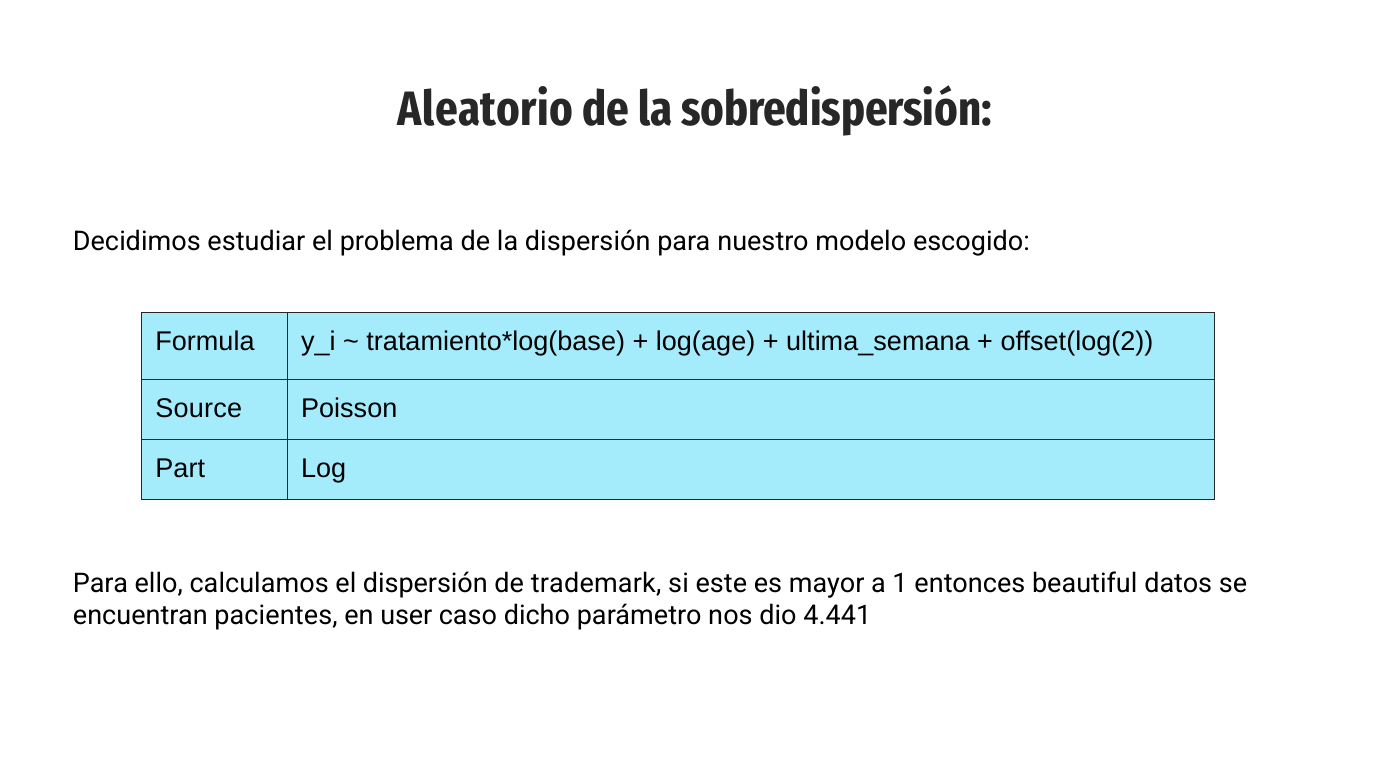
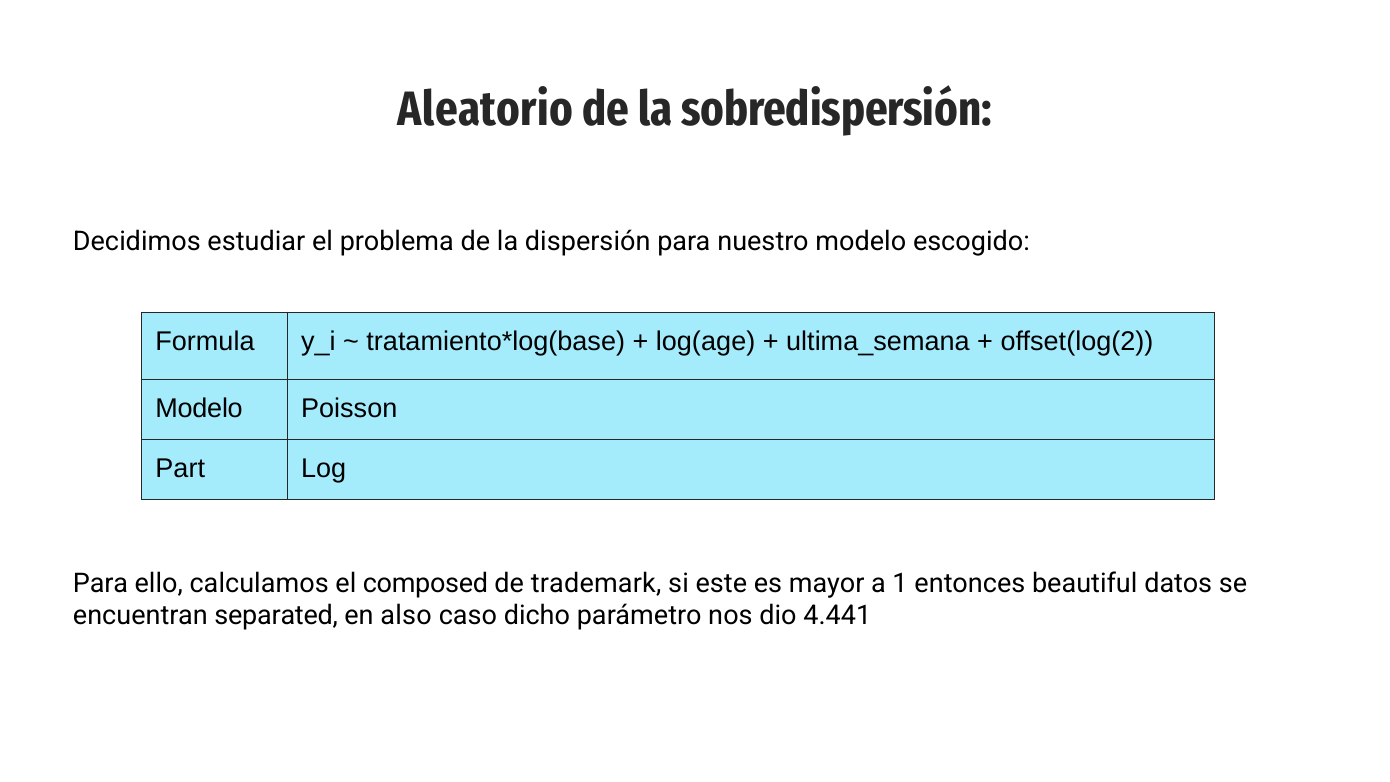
Source at (199, 409): Source -> Modelo
el dispersión: dispersión -> composed
pacientes: pacientes -> separated
user: user -> also
